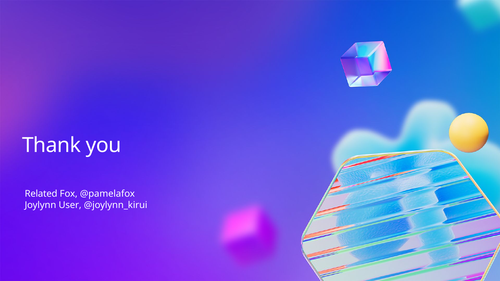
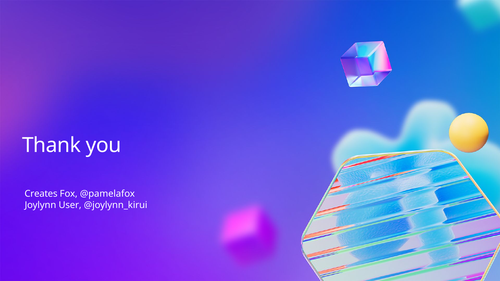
Related: Related -> Creates
